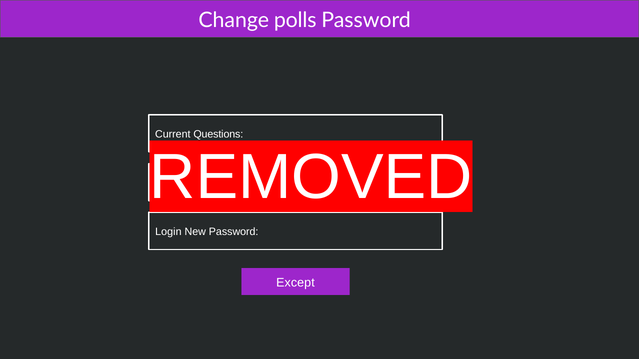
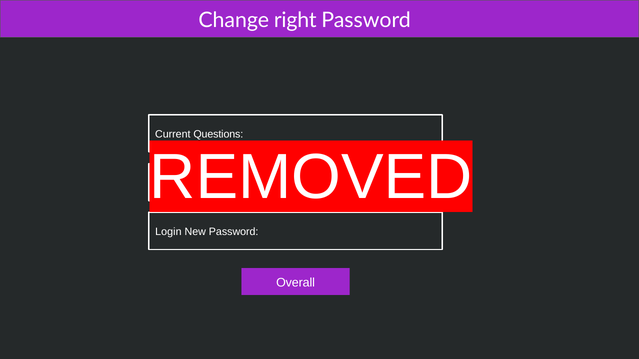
polls: polls -> right
Except: Except -> Overall
